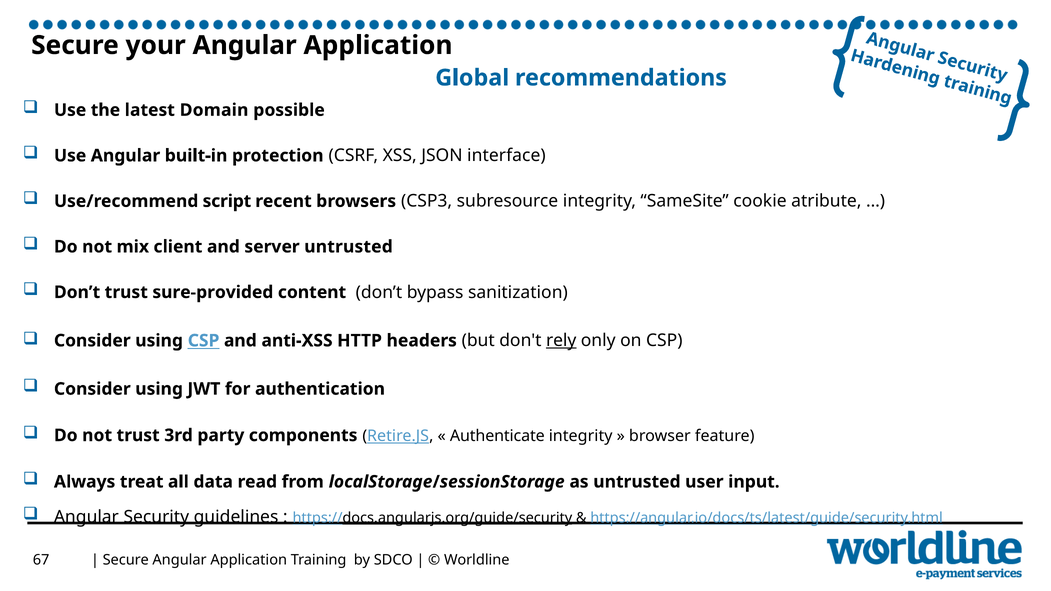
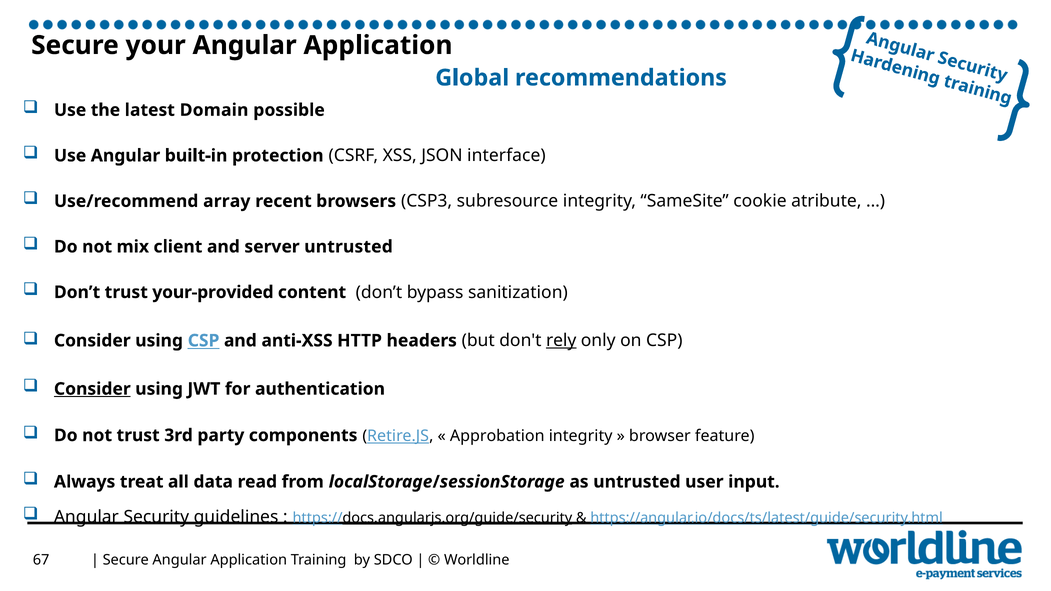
script: script -> array
sure-provided: sure-provided -> your-provided
Consider at (92, 389) underline: none -> present
Authenticate: Authenticate -> Approbation
